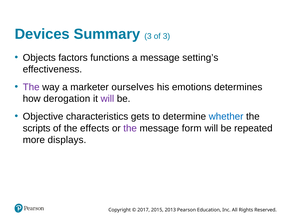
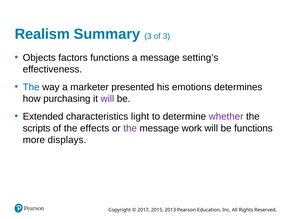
Devices: Devices -> Realism
The at (31, 87) colour: purple -> blue
ourselves: ourselves -> presented
derogation: derogation -> purchasing
Objective: Objective -> Extended
gets: gets -> light
whether colour: blue -> purple
form: form -> work
be repeated: repeated -> functions
